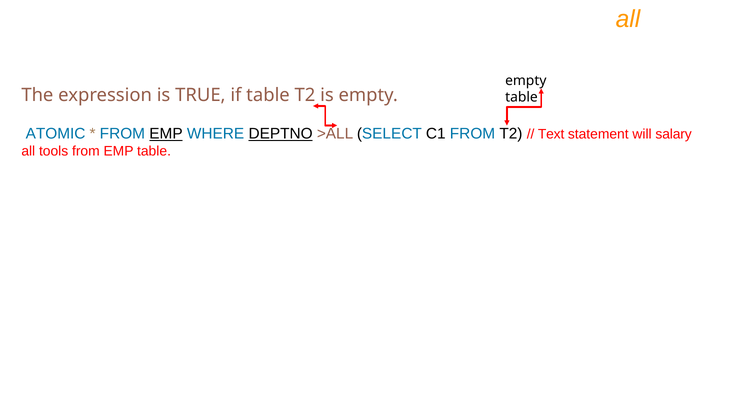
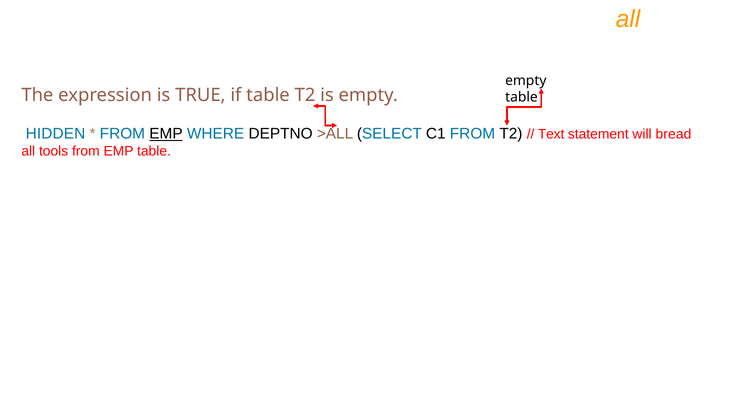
ATOMIC: ATOMIC -> HIDDEN
DEPTNO underline: present -> none
salary: salary -> bread
